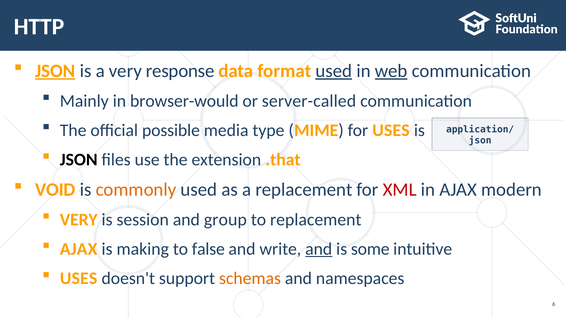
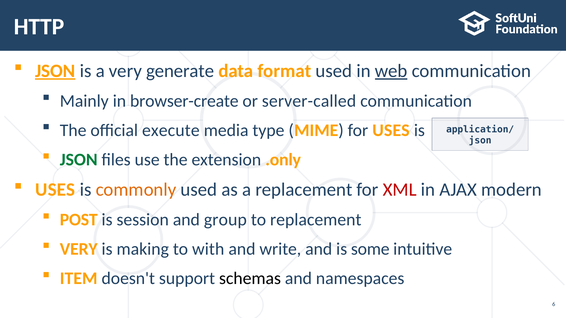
response: response -> generate
used at (334, 71) underline: present -> none
browser-would: browser-would -> browser-create
possible: possible -> execute
JSON at (79, 160) colour: black -> green
.that: .that -> .only
VOID at (55, 190): VOID -> USES
VERY at (79, 220): VERY -> POST
AJAX at (79, 249): AJAX -> VERY
false: false -> with
and at (319, 249) underline: present -> none
USES at (79, 279): USES -> ITEM
schemas colour: orange -> black
